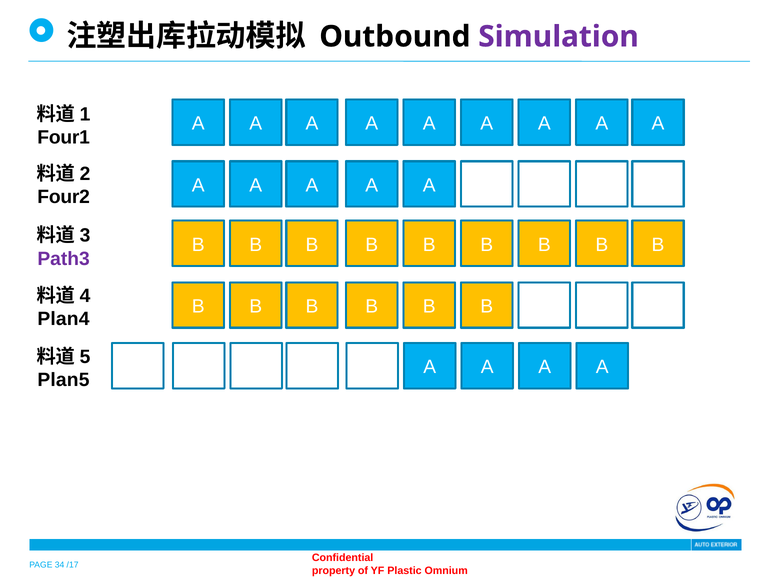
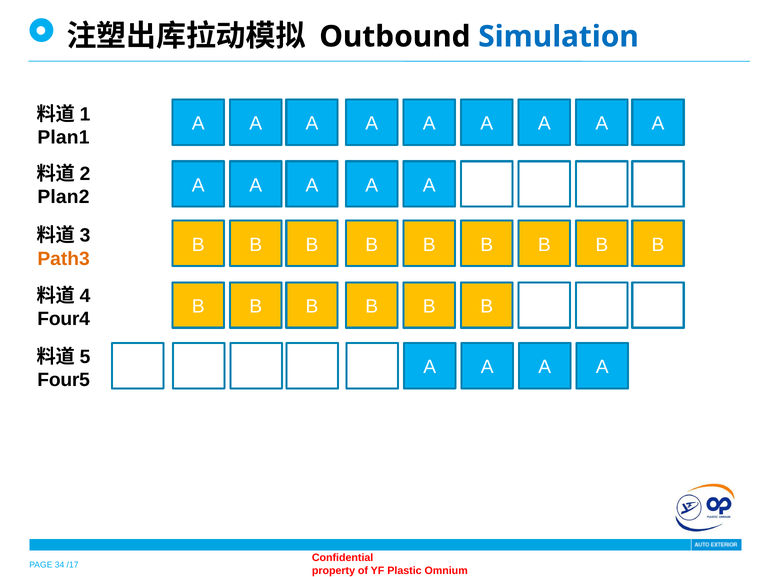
Simulation colour: purple -> blue
Four1: Four1 -> Plan1
Four2: Four2 -> Plan2
Path3 colour: purple -> orange
Plan4: Plan4 -> Four4
Plan5: Plan5 -> Four5
